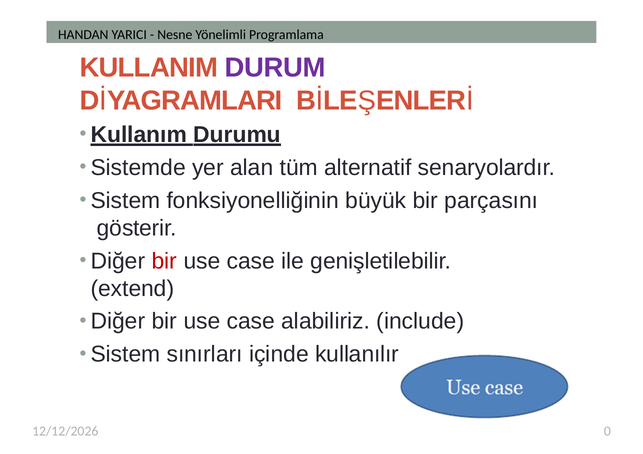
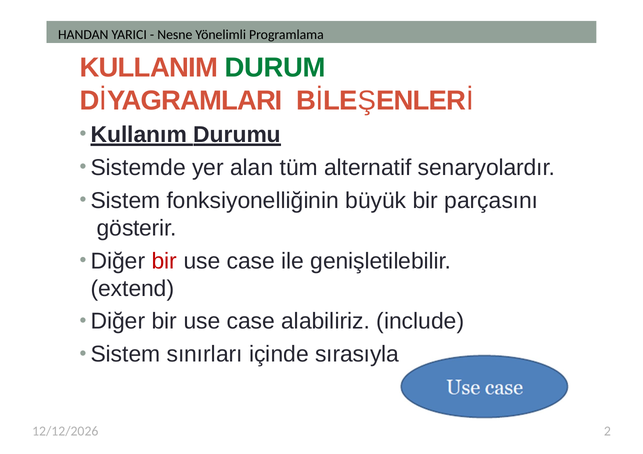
DURUM colour: purple -> green
kullanılır: kullanılır -> sırasıyla
0: 0 -> 2
